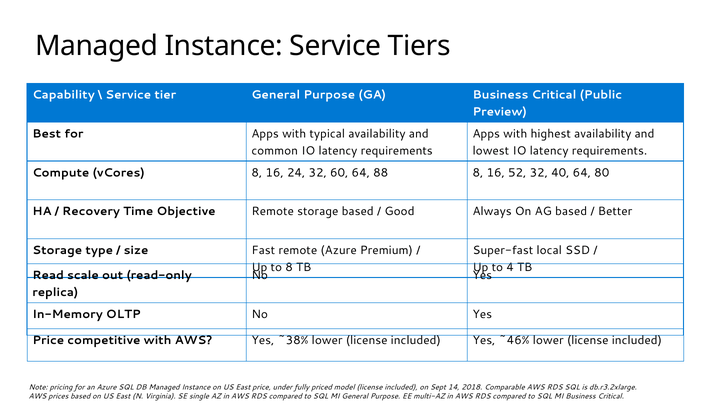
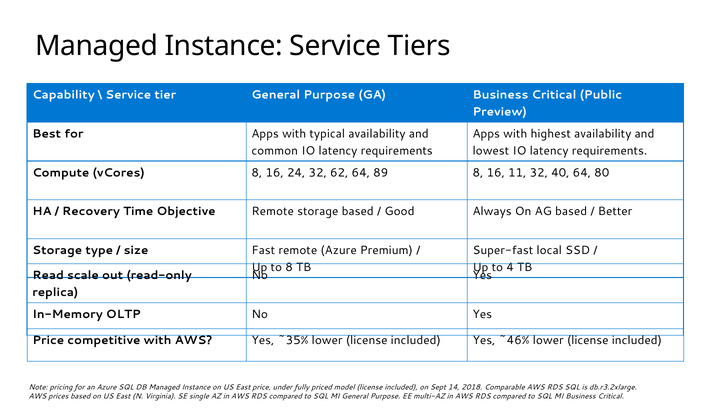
60: 60 -> 62
88: 88 -> 89
52: 52 -> 11
~38%: ~38% -> ~35%
